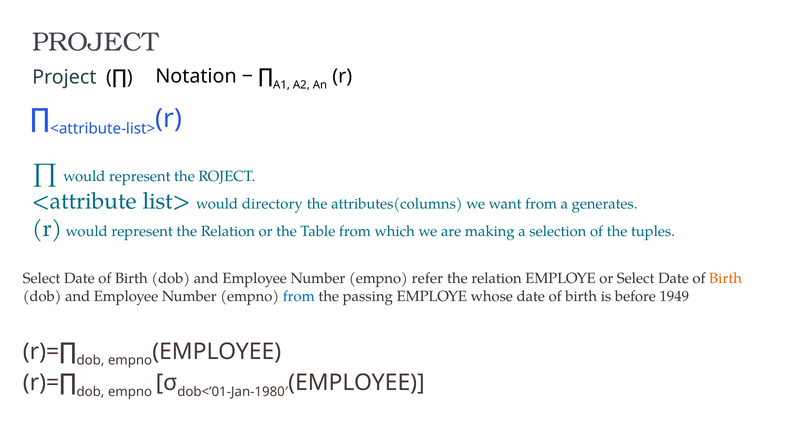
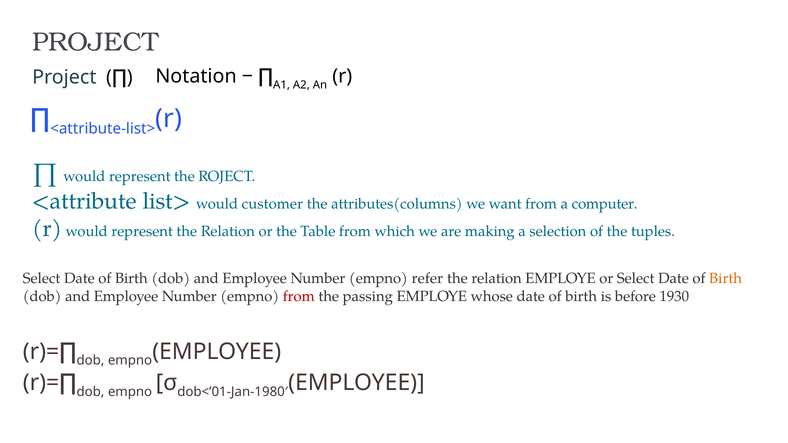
directory: directory -> customer
generates: generates -> computer
from at (299, 296) colour: blue -> red
1949: 1949 -> 1930
